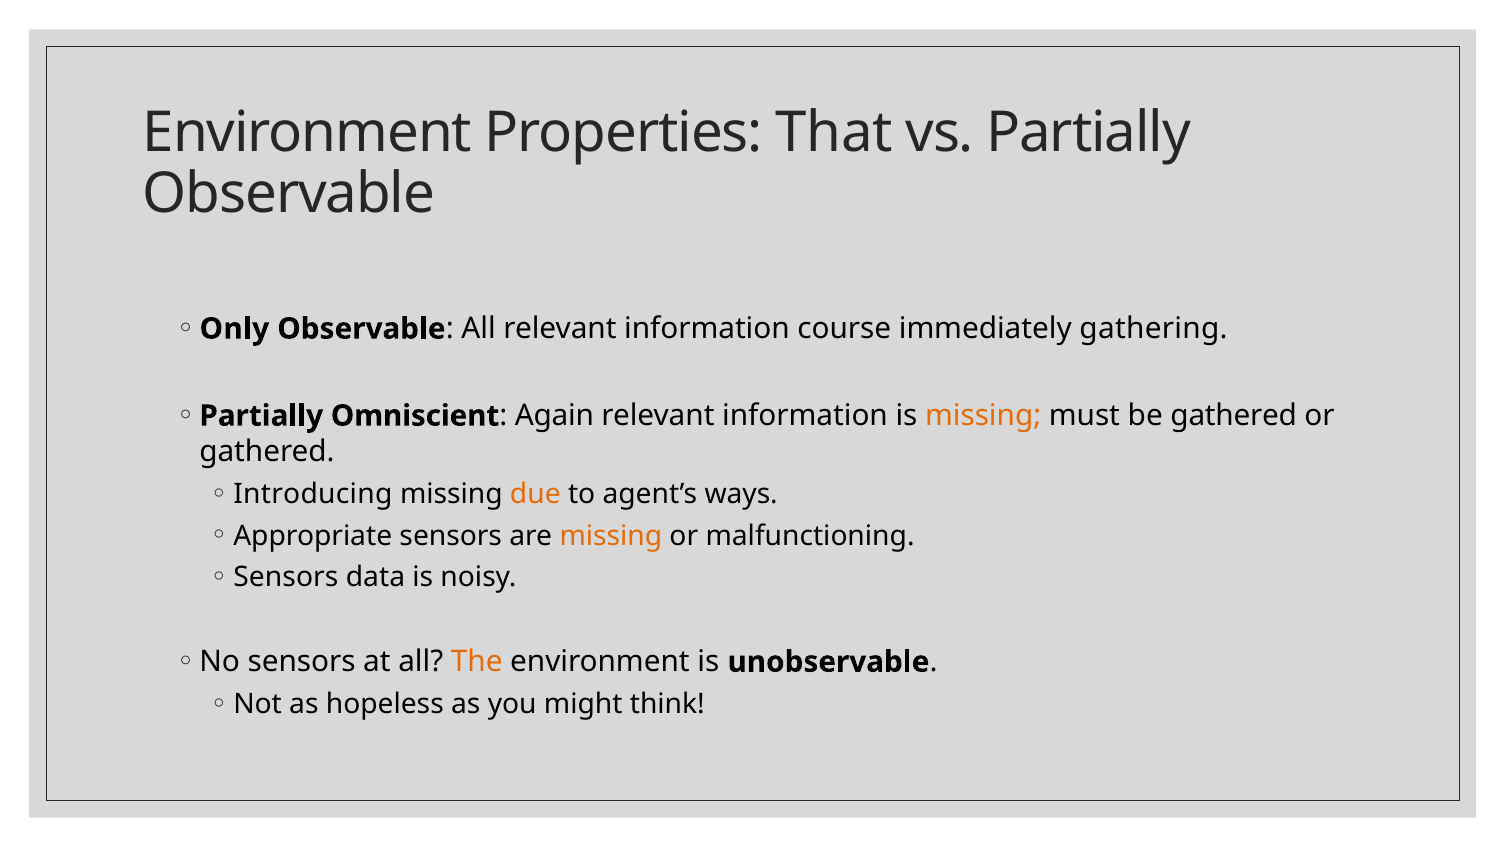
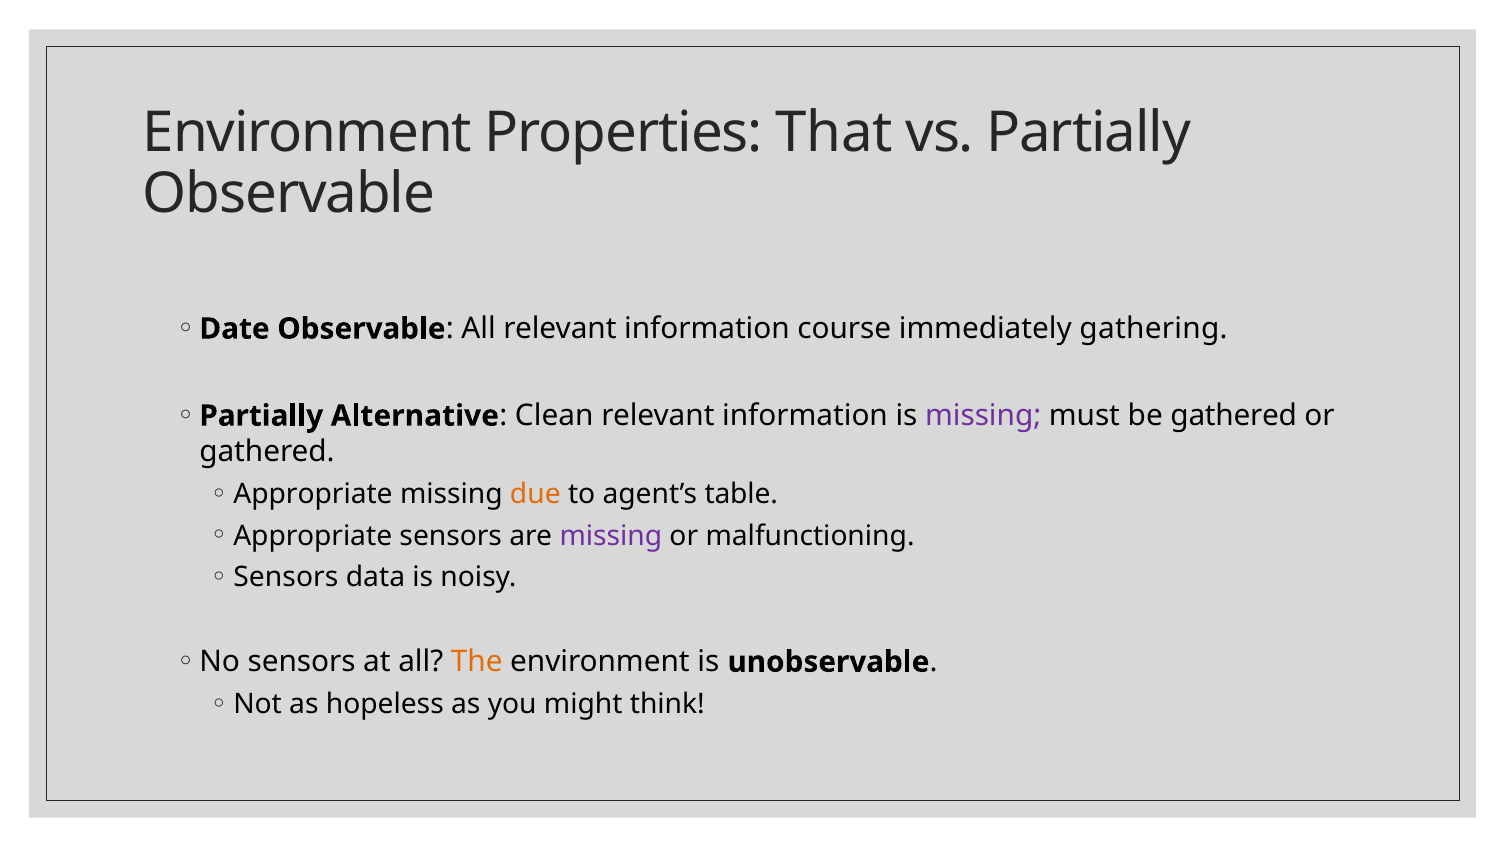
Only: Only -> Date
Omniscient: Omniscient -> Alternative
Again: Again -> Clean
missing at (983, 416) colour: orange -> purple
Introducing at (313, 494): Introducing -> Appropriate
ways: ways -> table
missing at (611, 536) colour: orange -> purple
